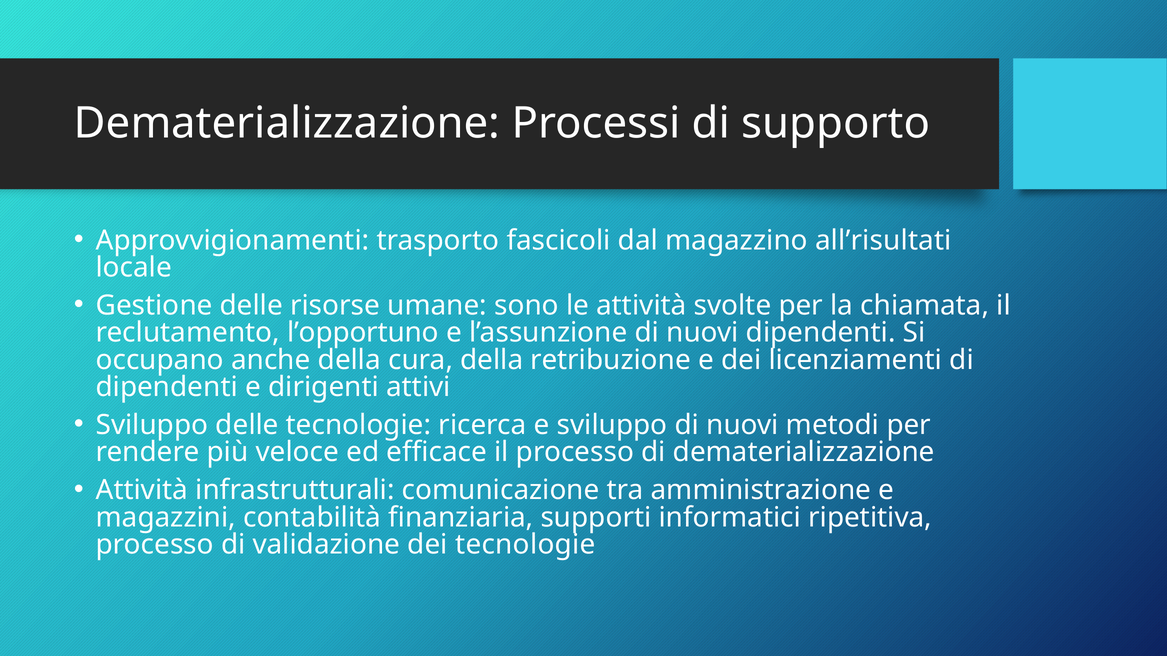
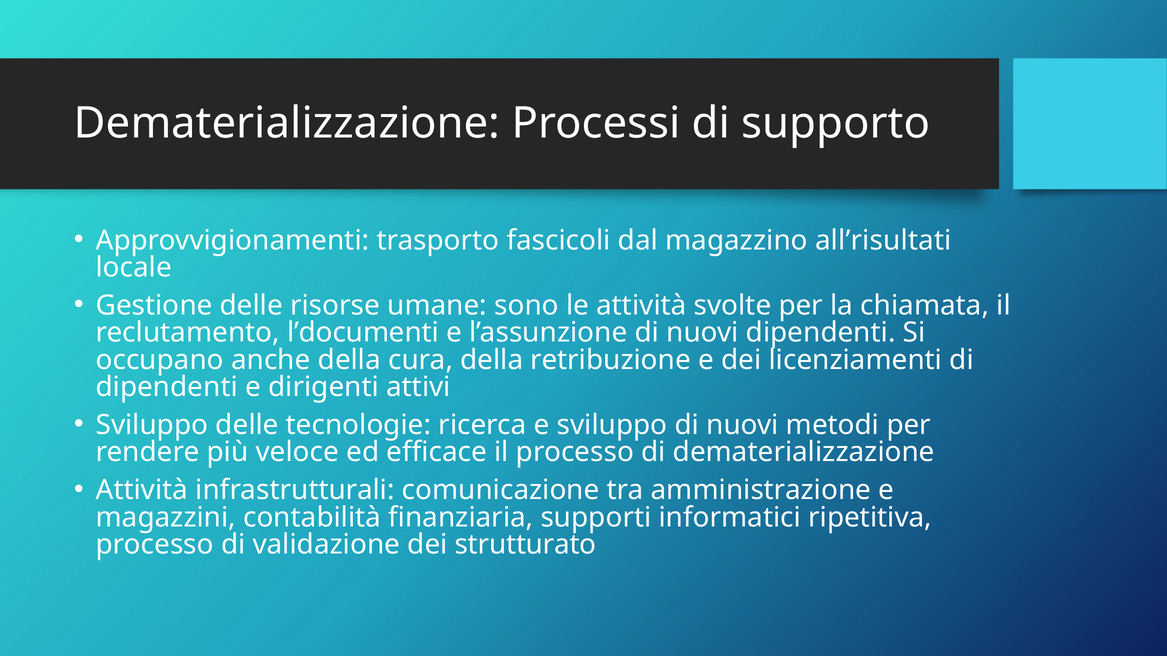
l’opportuno: l’opportuno -> l’documenti
dei tecnologie: tecnologie -> strutturato
